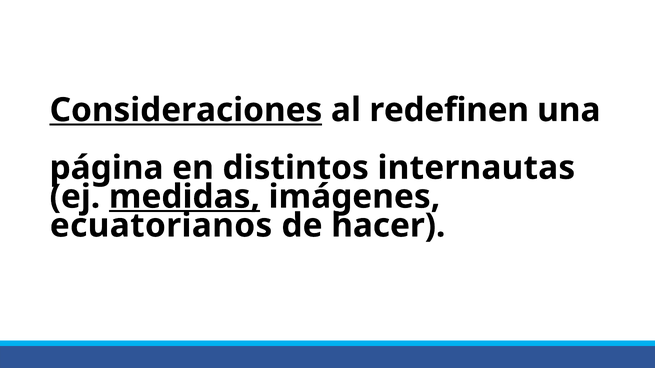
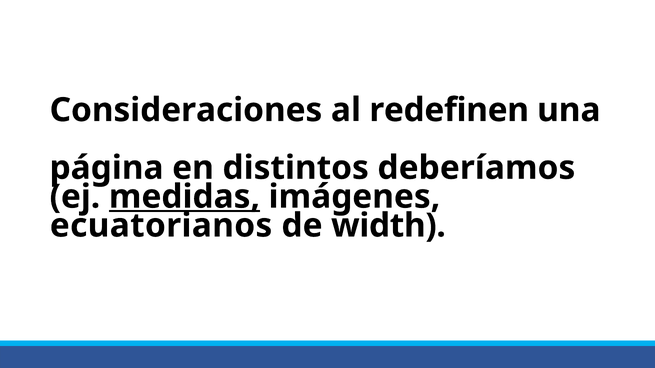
Consideraciones underline: present -> none
internautas: internautas -> deberíamos
hacer: hacer -> width
